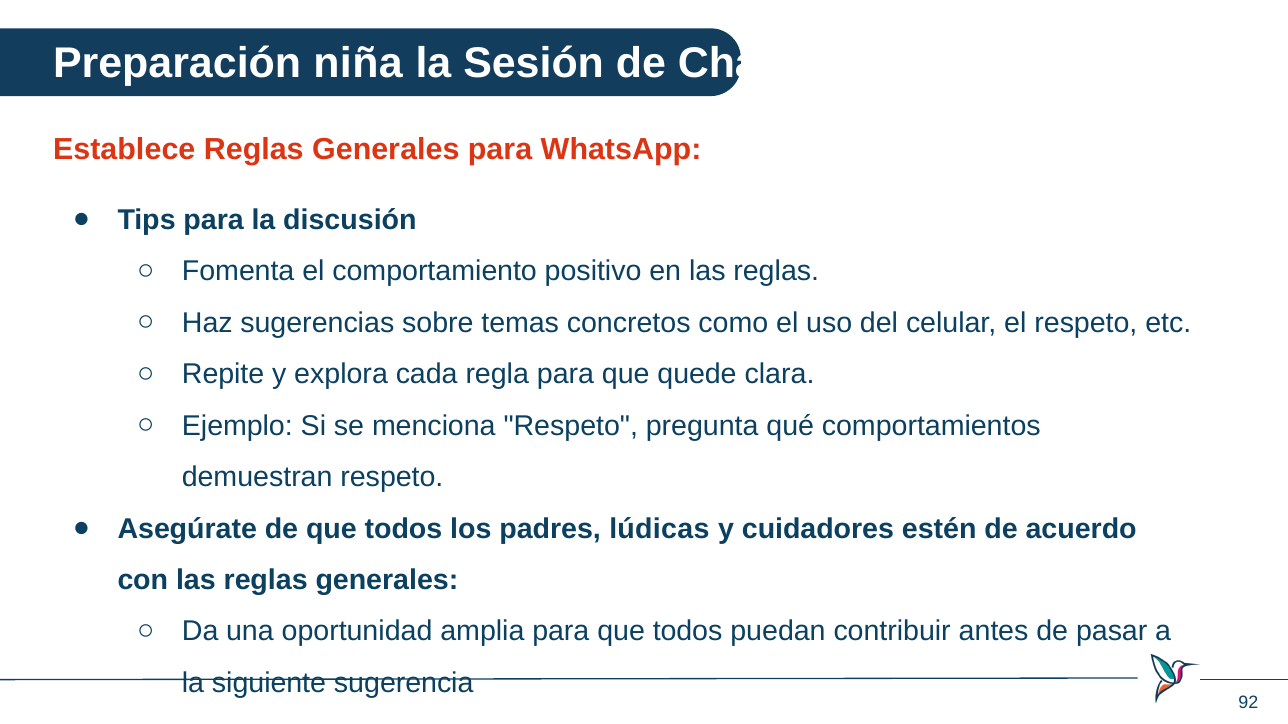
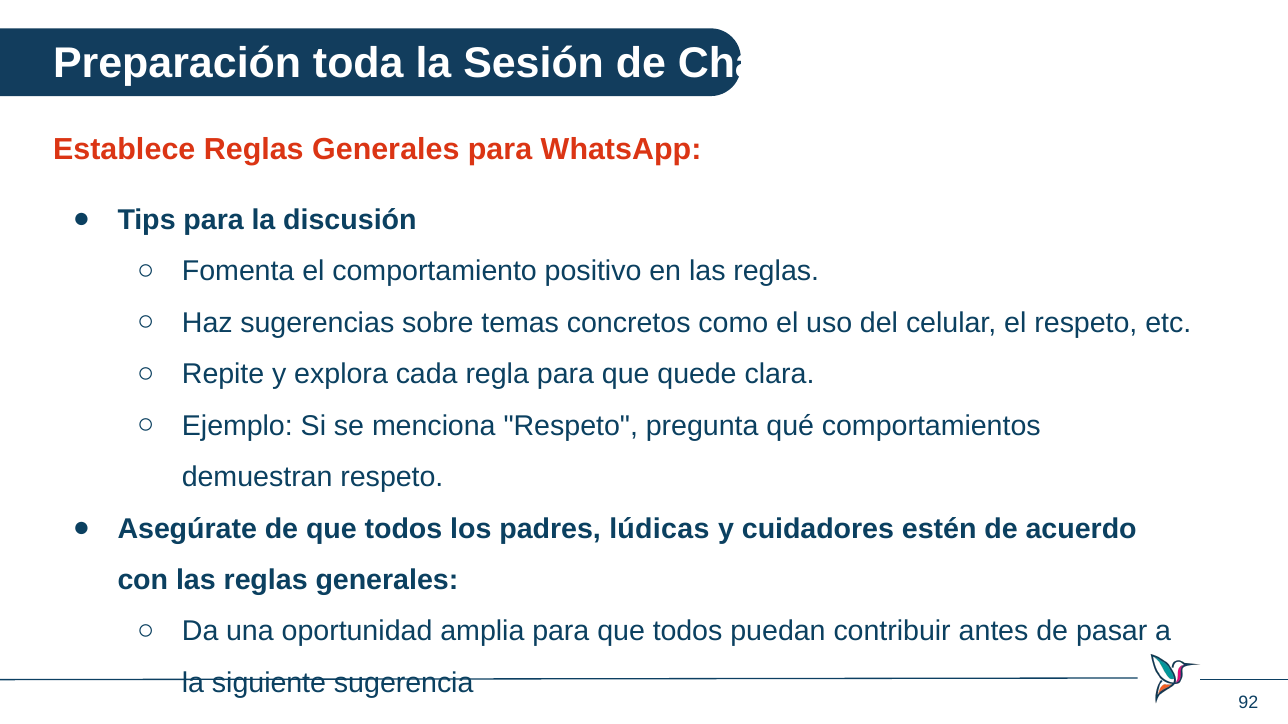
niña: niña -> toda
